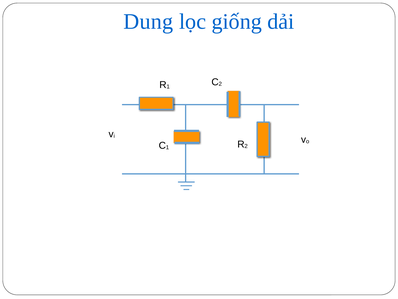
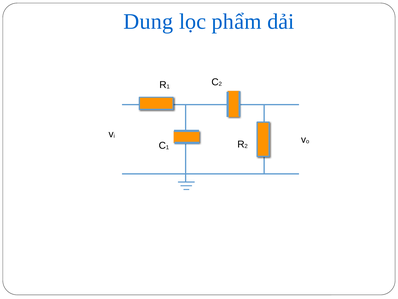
giống: giống -> phẩm
